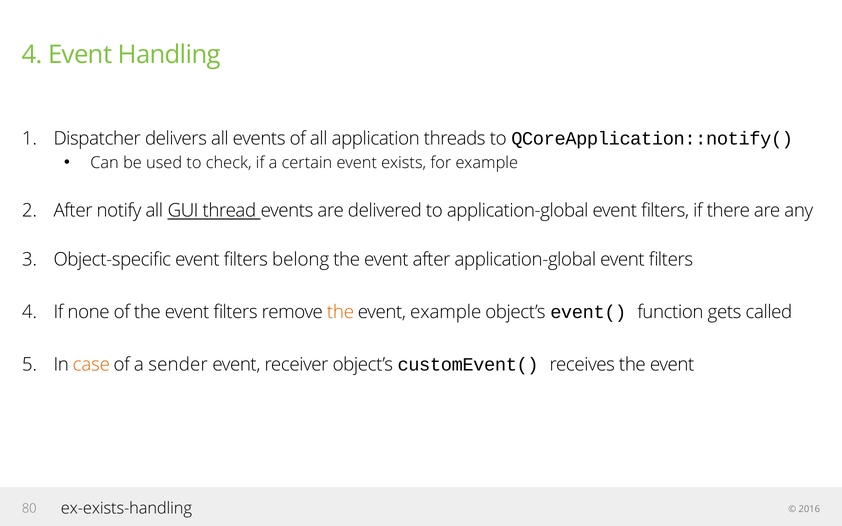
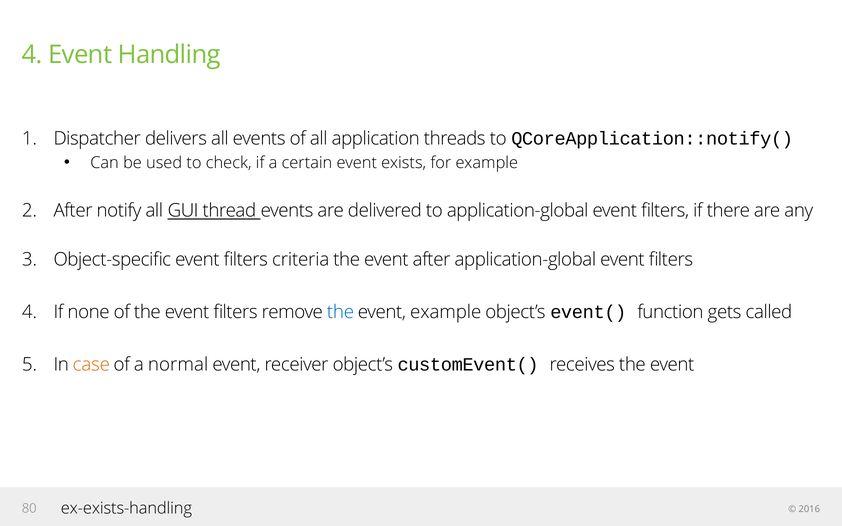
belong: belong -> criteria
the at (341, 312) colour: orange -> blue
sender: sender -> normal
